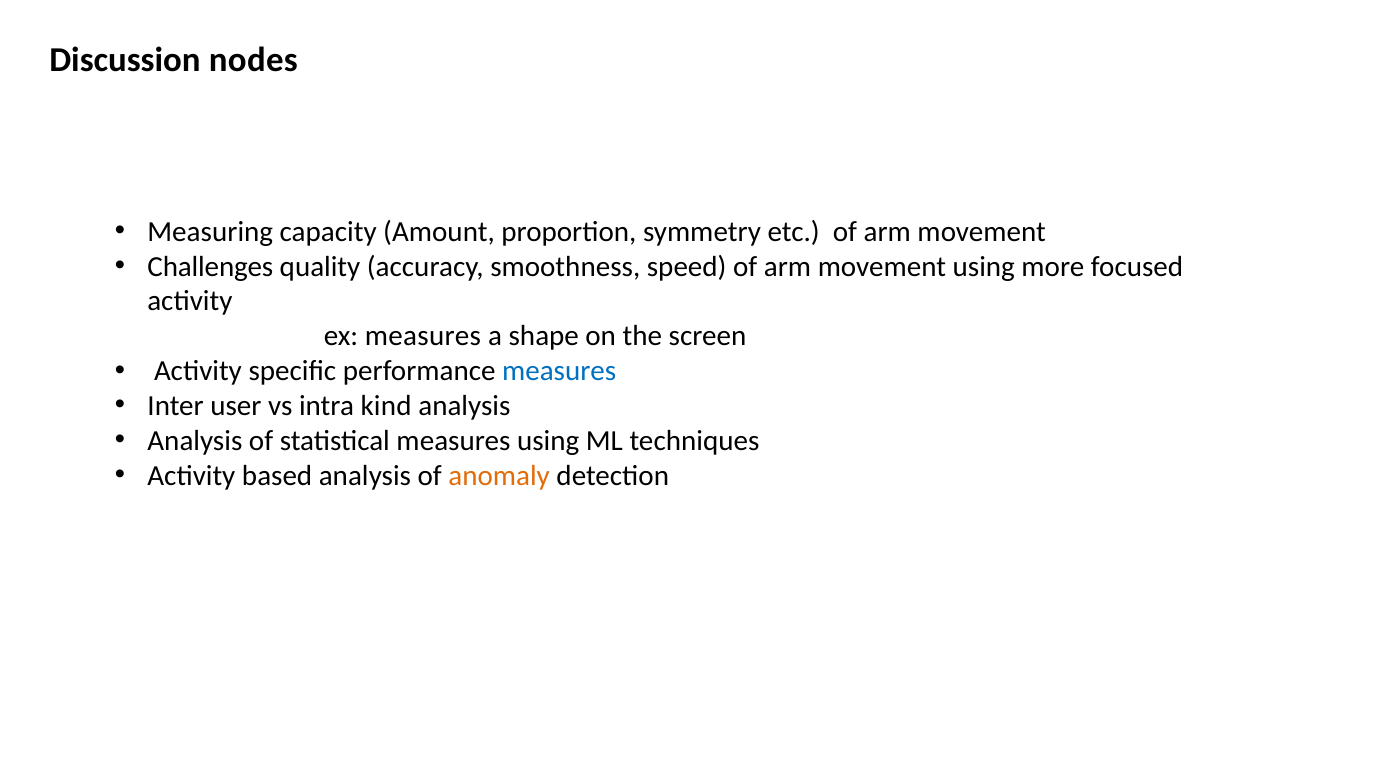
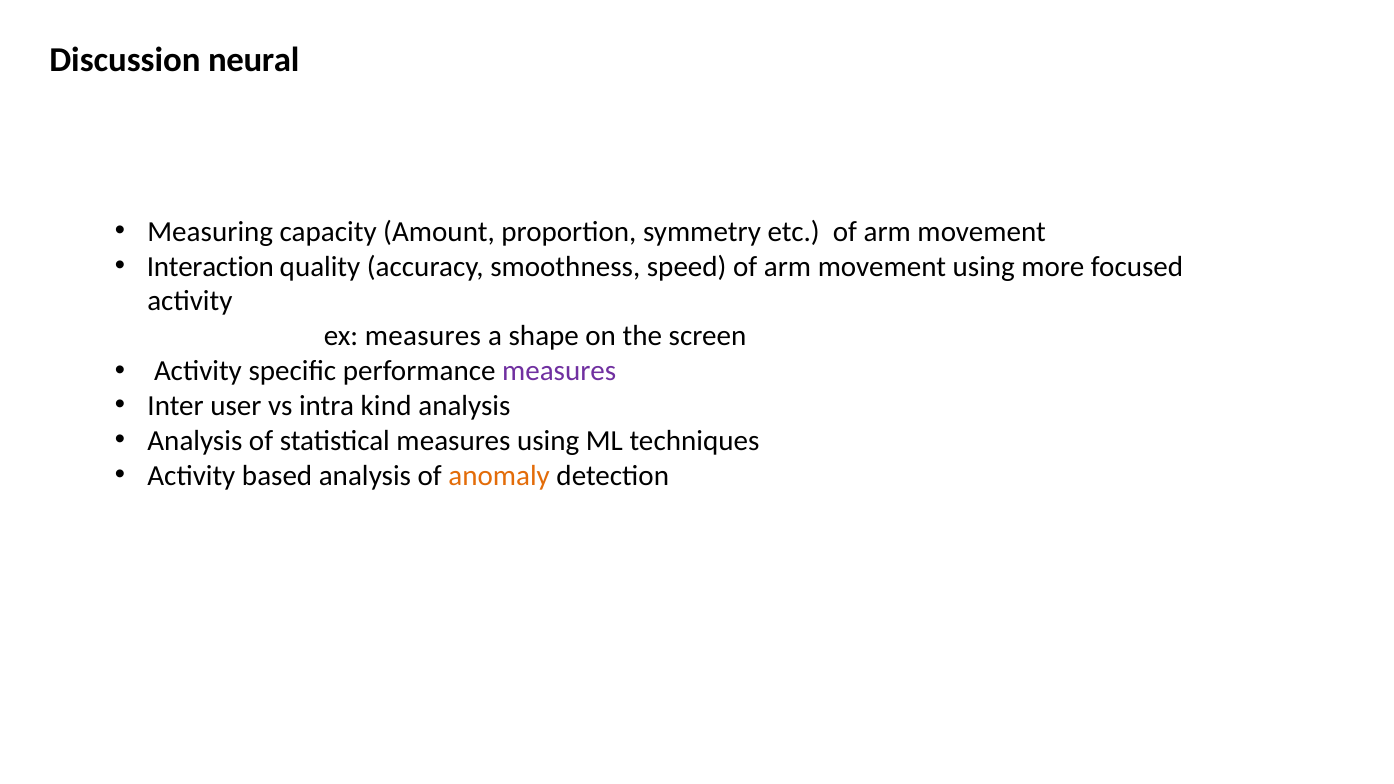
nodes: nodes -> neural
Challenges: Challenges -> Interaction
measures at (559, 371) colour: blue -> purple
